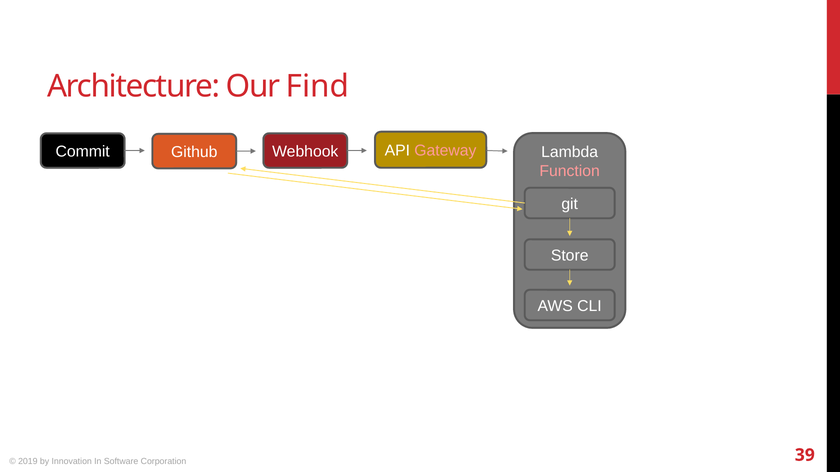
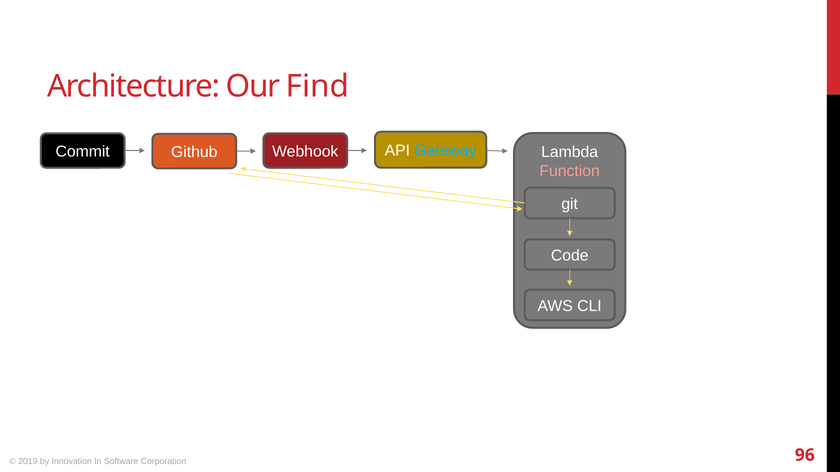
Gateway colour: pink -> light blue
Store: Store -> Code
39: 39 -> 96
